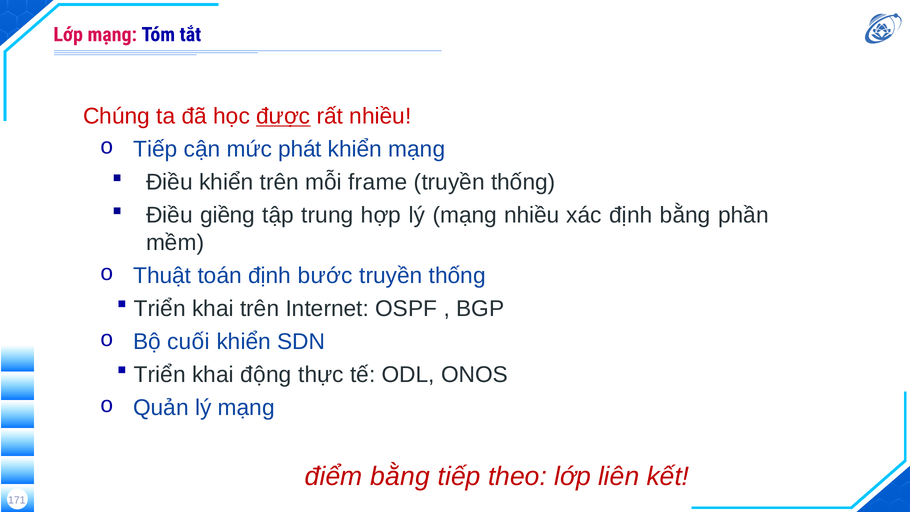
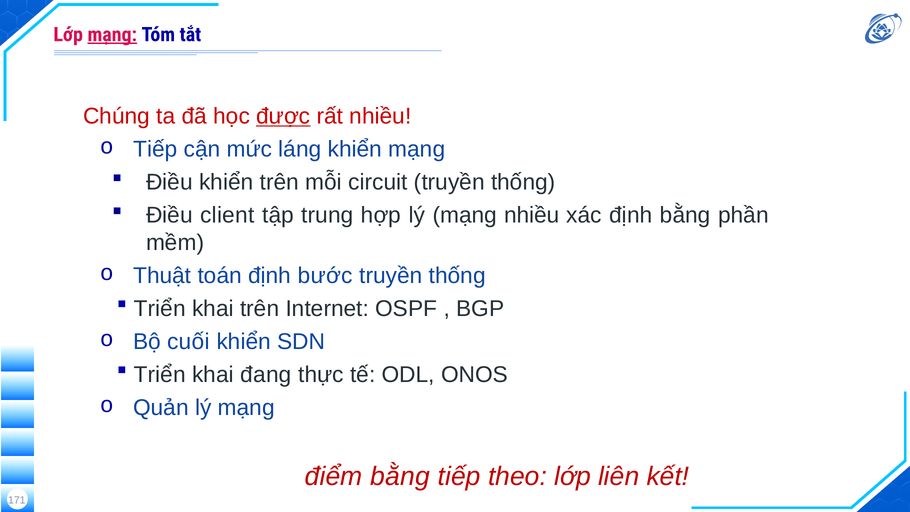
mạng at (112, 35) underline: none -> present
phát: phát -> láng
frame: frame -> circuit
giềng: giềng -> client
động: động -> đang
